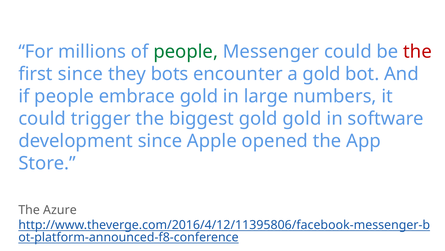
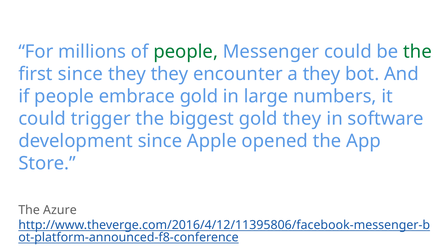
the at (418, 52) colour: red -> green
they bots: bots -> they
a gold: gold -> they
gold gold: gold -> they
